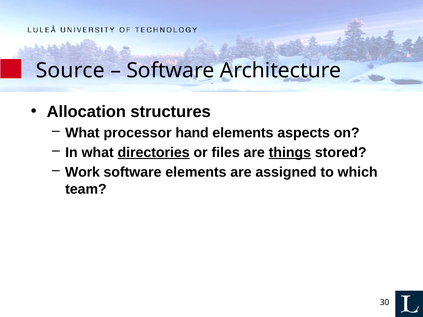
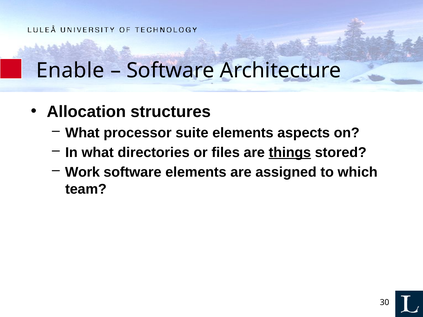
Source: Source -> Enable
hand: hand -> suite
directories underline: present -> none
